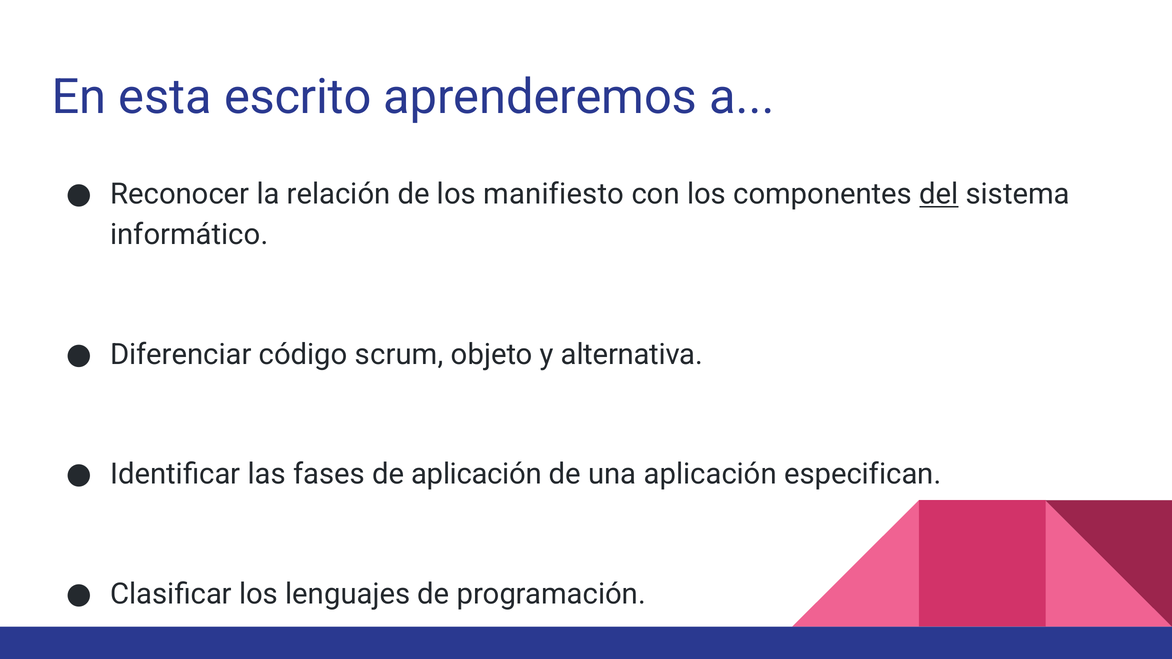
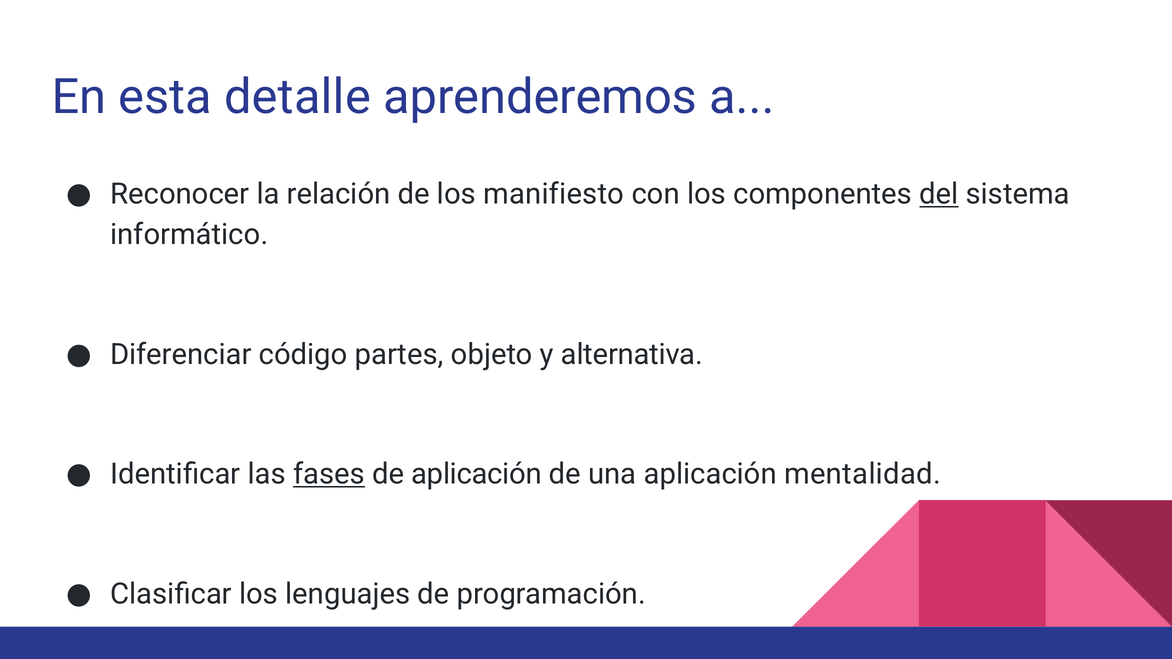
escrito: escrito -> detalle
scrum: scrum -> partes
fases underline: none -> present
especifican: especifican -> mentalidad
